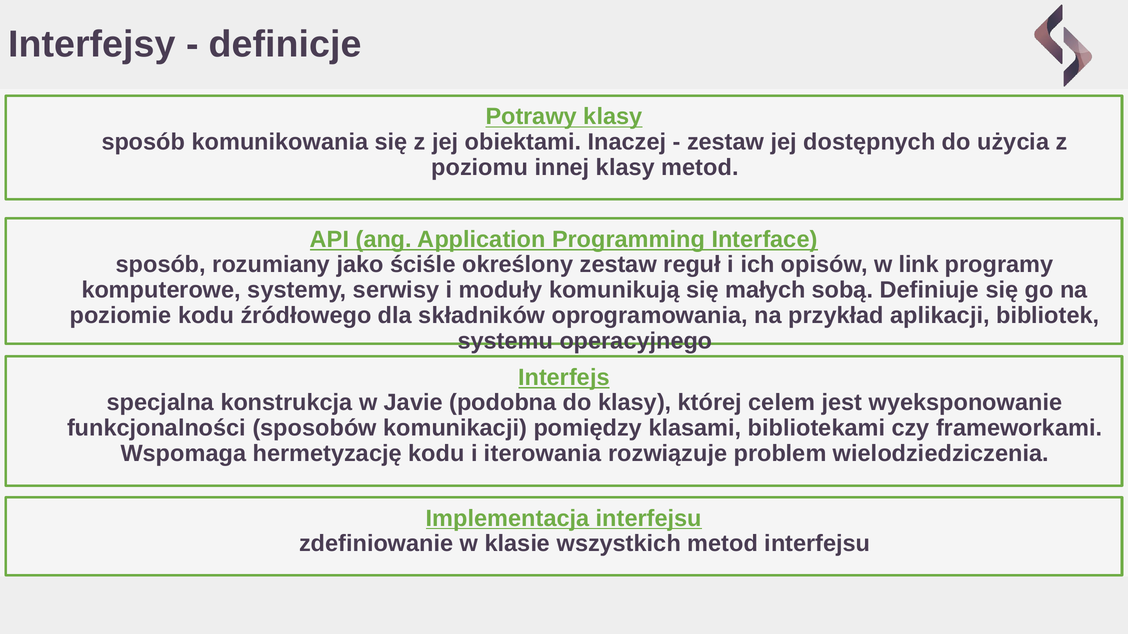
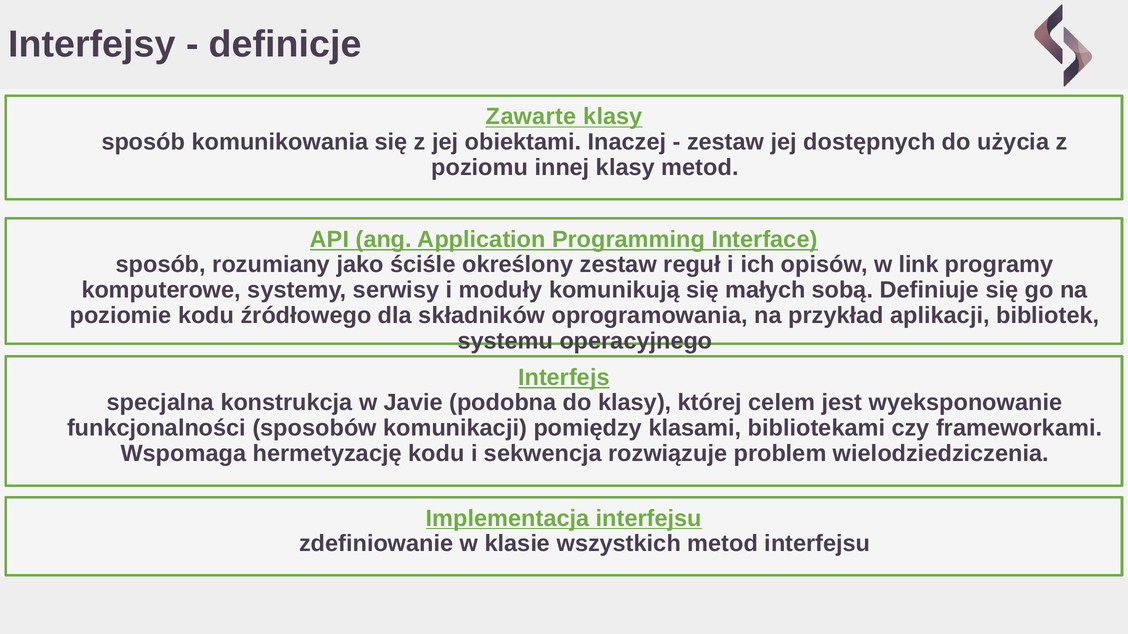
Potrawy: Potrawy -> Zawarte
iterowania: iterowania -> sekwencja
